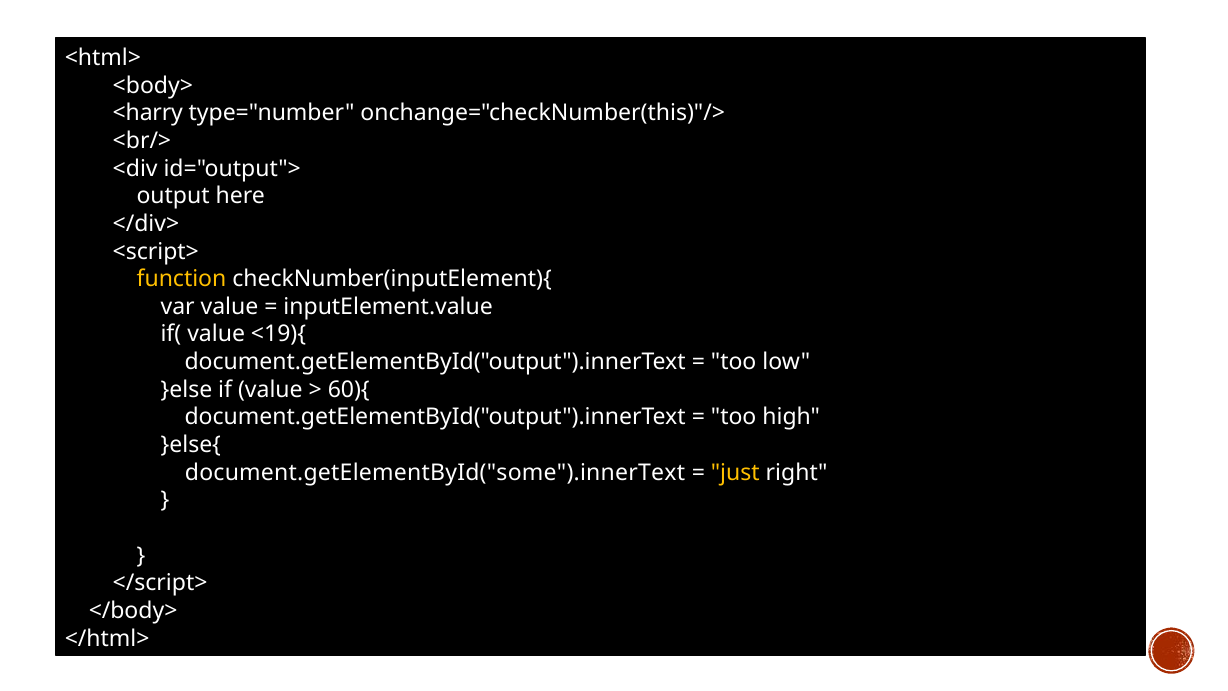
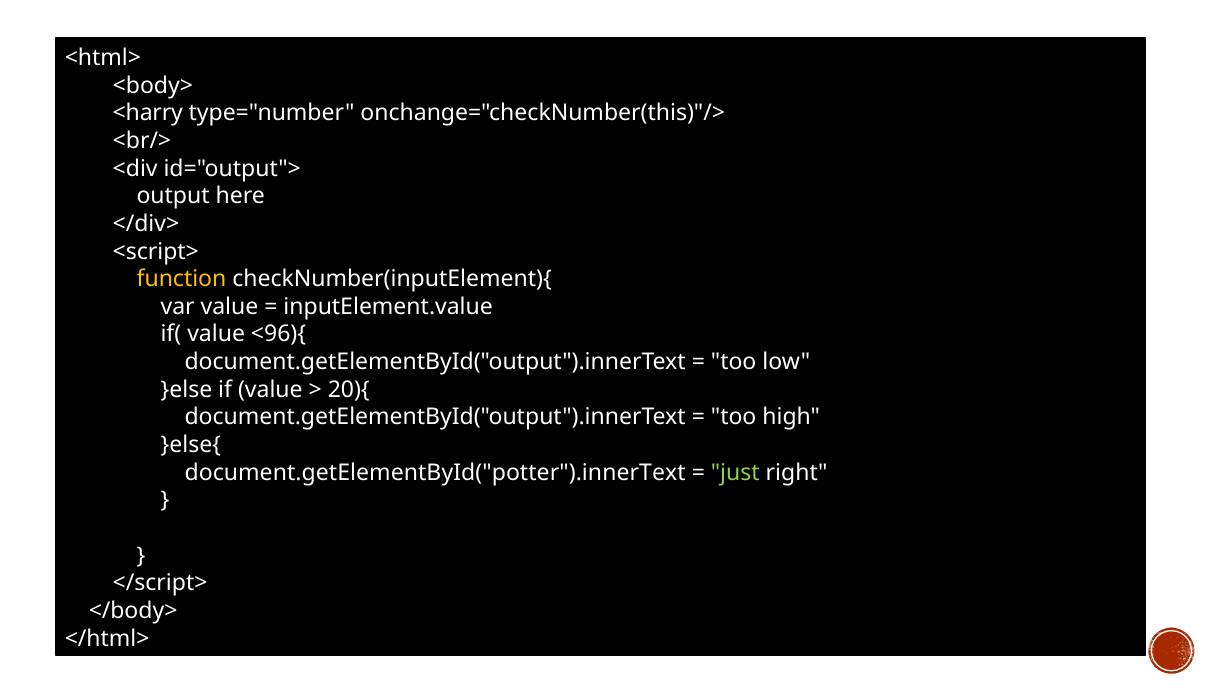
<19){: <19){ -> <96){
60){: 60){ -> 20){
document.getElementById("some").innerText: document.getElementById("some").innerText -> document.getElementById("potter").innerText
just colour: yellow -> light green
